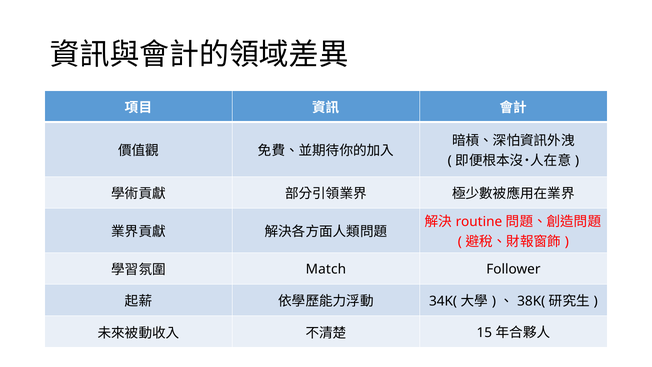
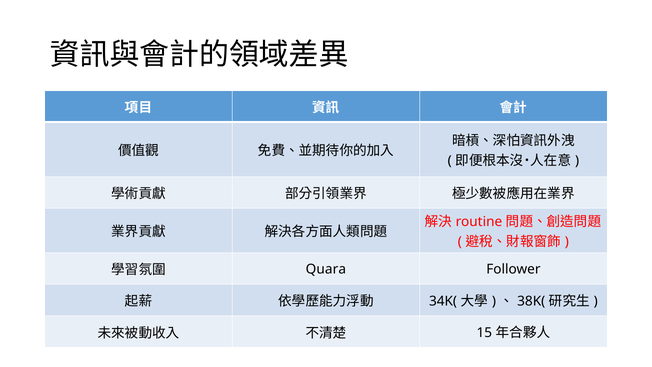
Match: Match -> Quara
